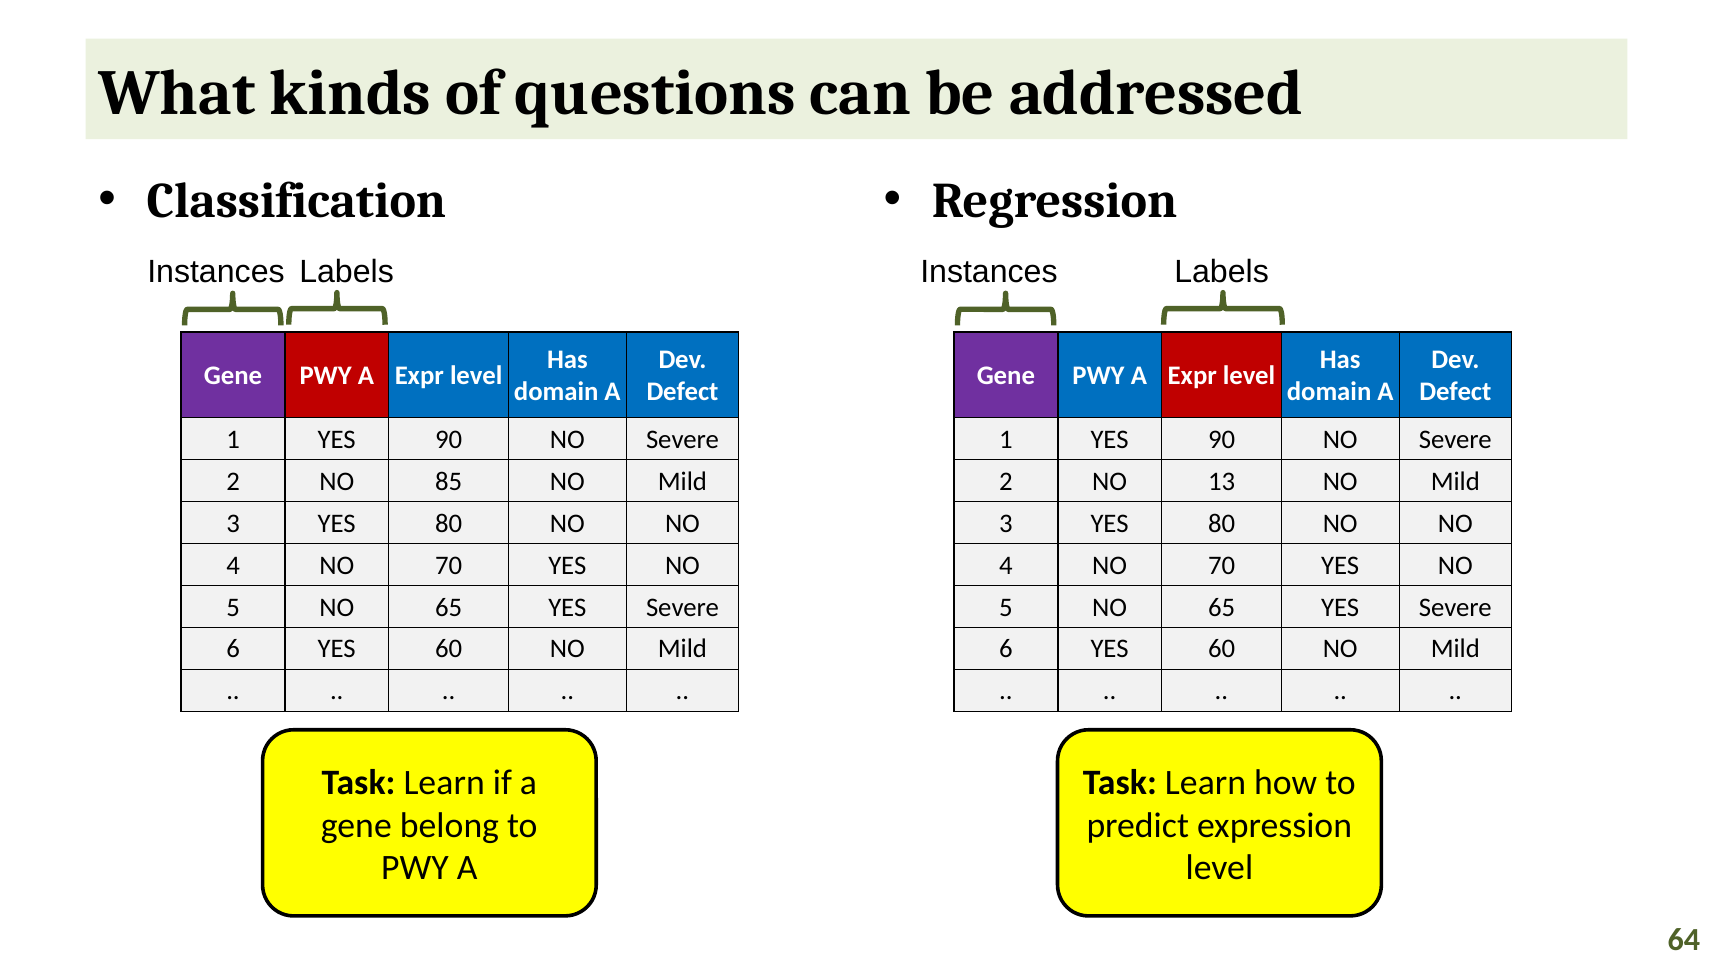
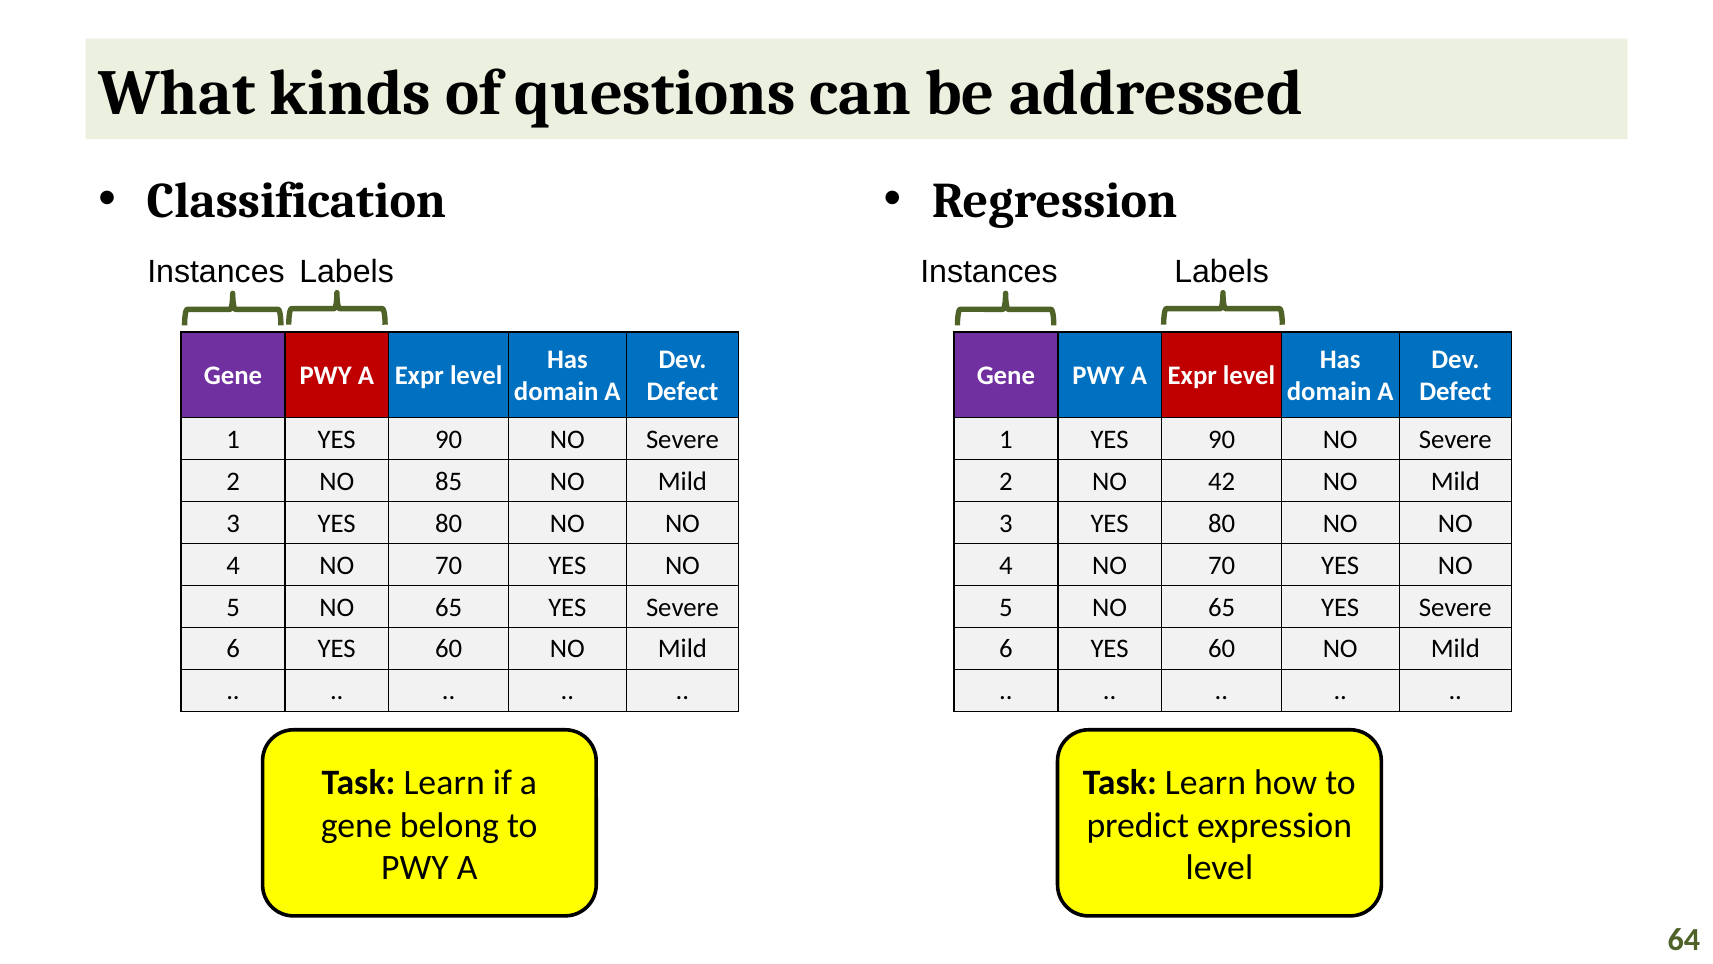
13: 13 -> 42
